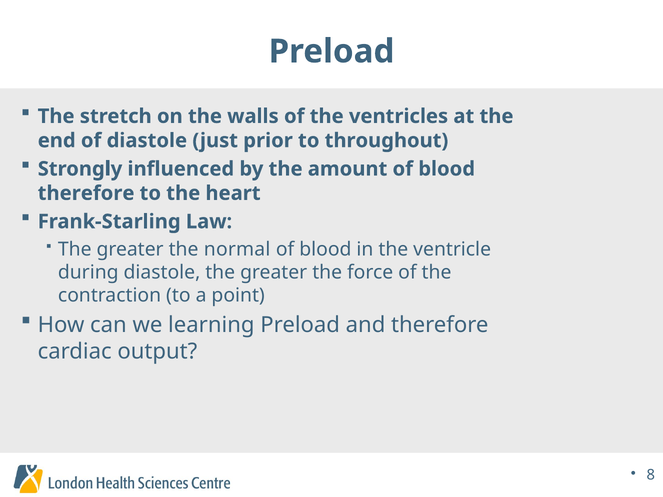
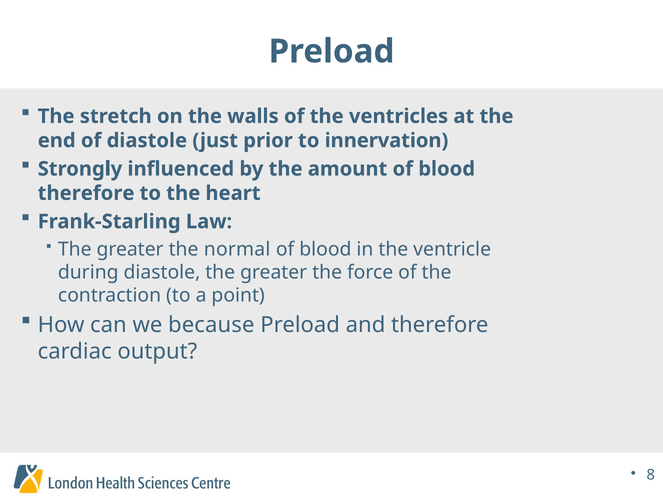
throughout: throughout -> innervation
learning: learning -> because
